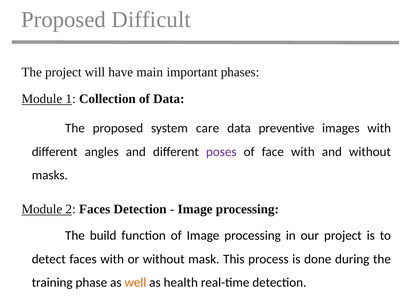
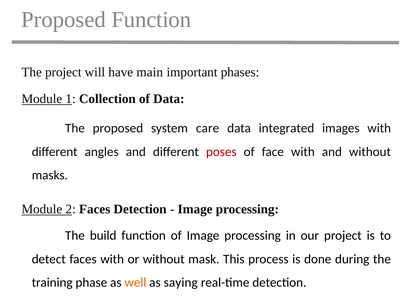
Proposed Difficult: Difficult -> Function
preventive: preventive -> integrated
poses colour: purple -> red
health: health -> saying
